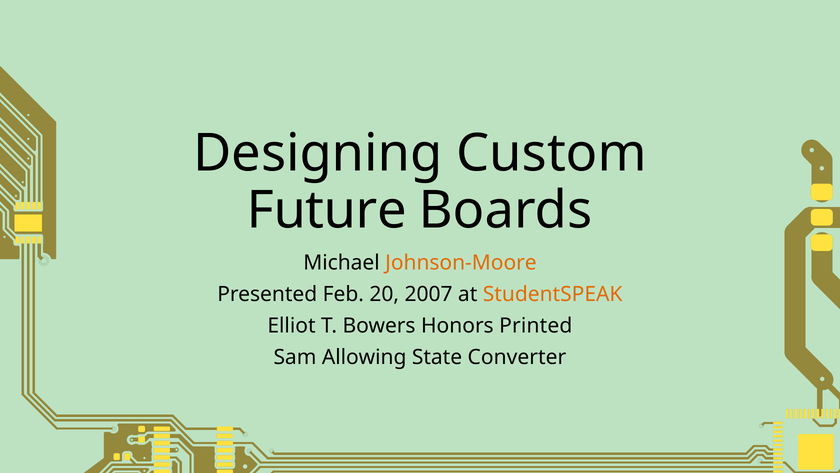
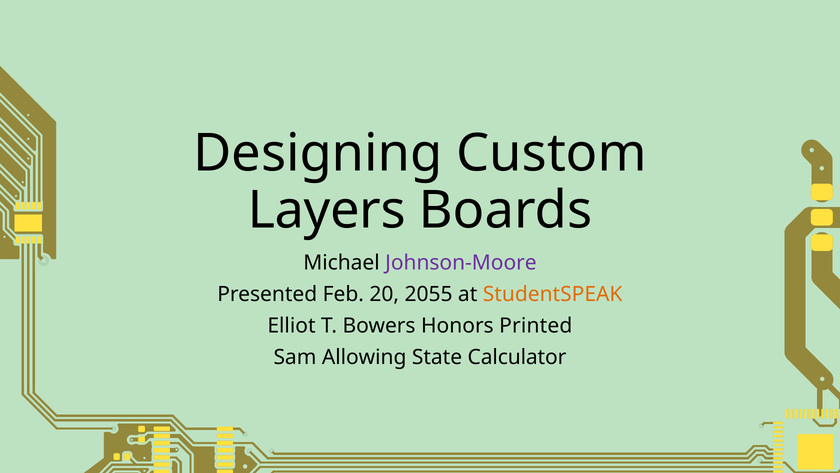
Future: Future -> Layers
Johnson-Moore colour: orange -> purple
2007: 2007 -> 2055
Converter: Converter -> Calculator
